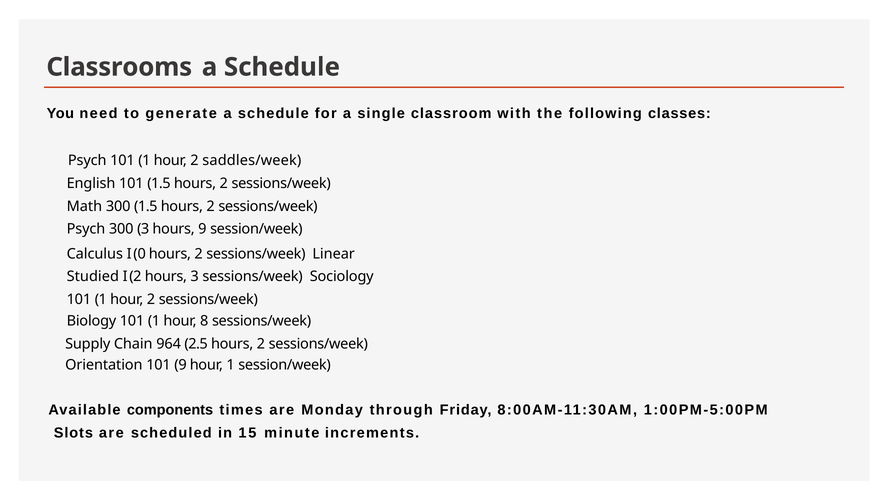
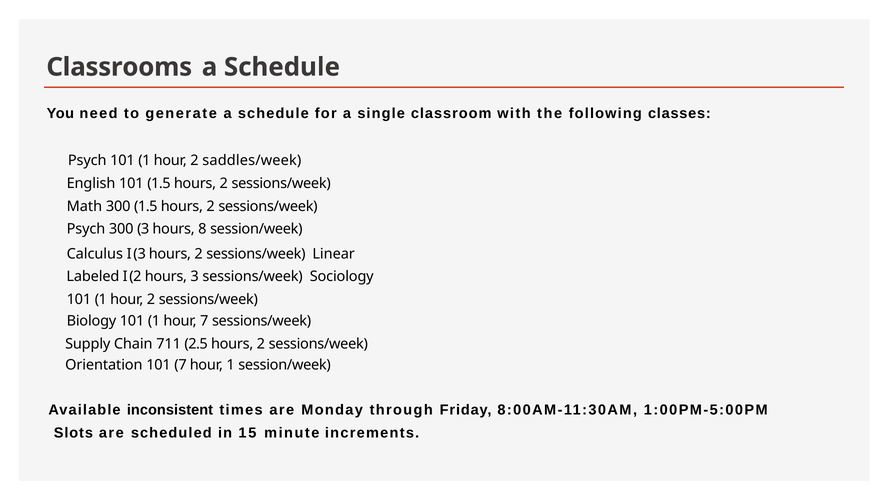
hours 9: 9 -> 8
I 0: 0 -> 3
Studied: Studied -> Labeled
hour 8: 8 -> 7
964: 964 -> 711
101 9: 9 -> 7
components: components -> inconsistent
